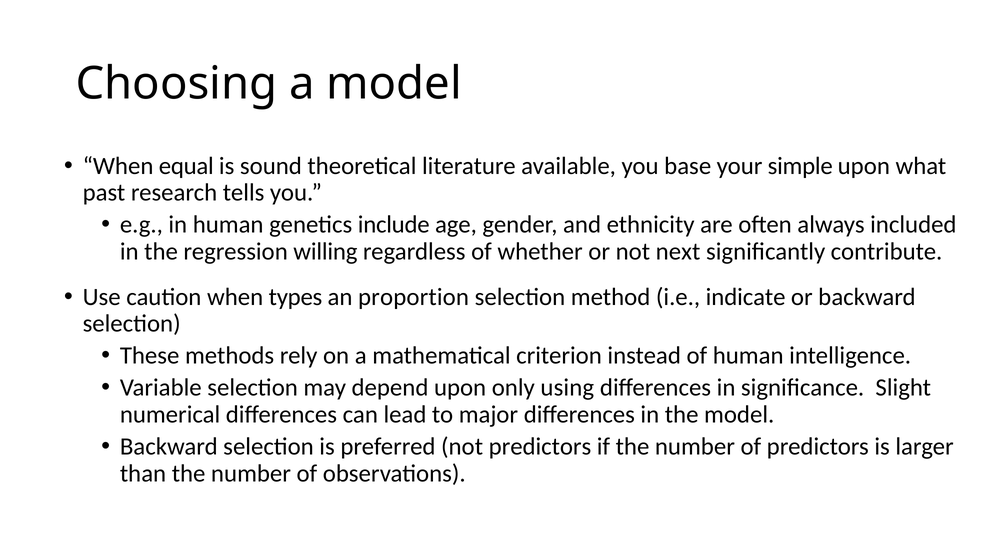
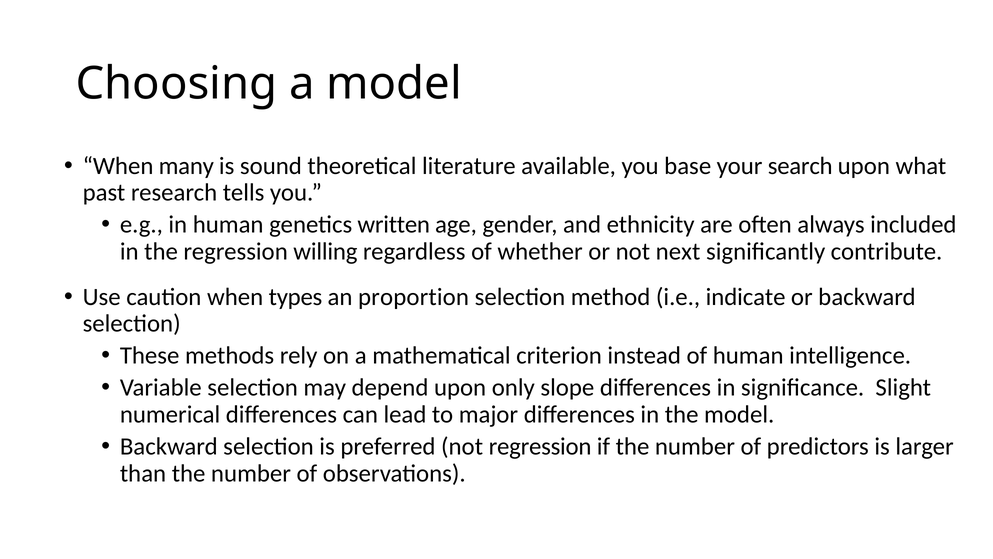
equal: equal -> many
simple: simple -> search
include: include -> written
using: using -> slope
not predictors: predictors -> regression
